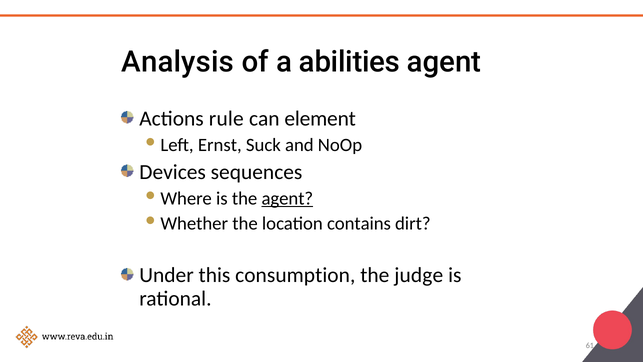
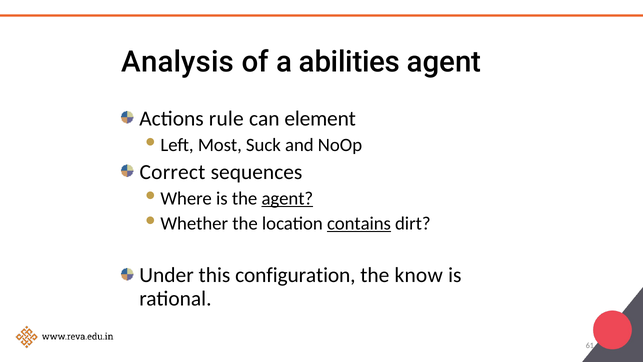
Ernst: Ernst -> Most
Devices: Devices -> Correct
contains underline: none -> present
consumption: consumption -> configuration
judge: judge -> know
